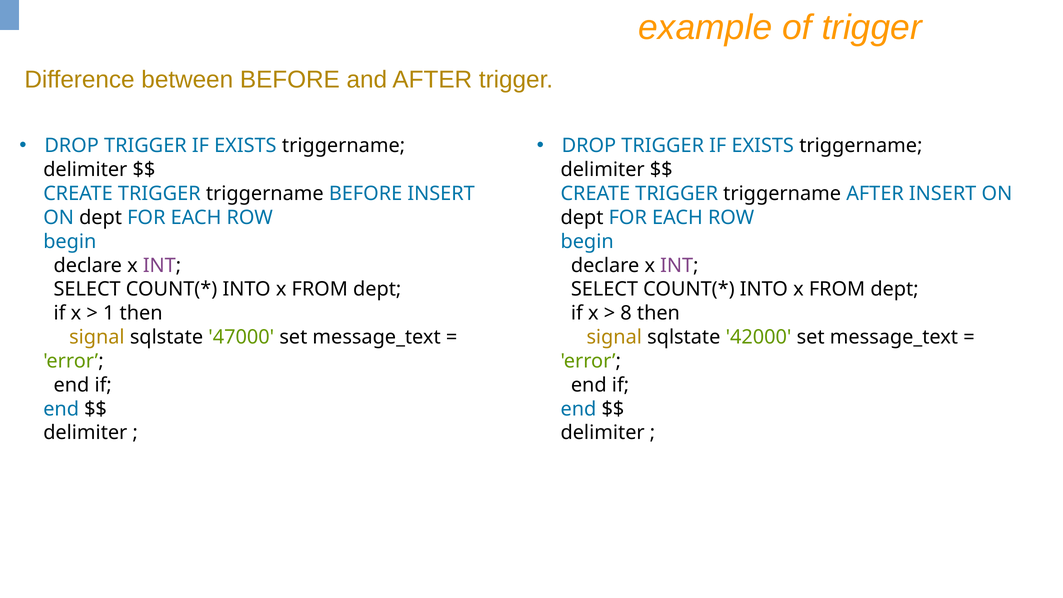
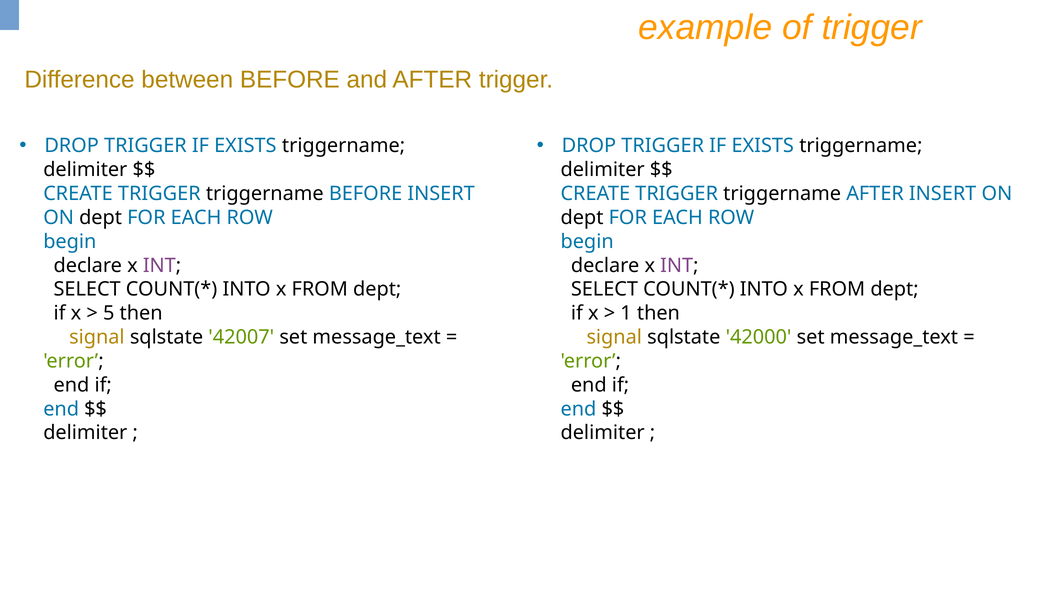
1: 1 -> 5
8: 8 -> 1
47000: 47000 -> 42007
